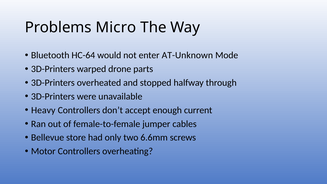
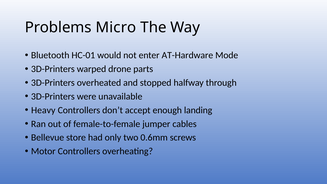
HC-64: HC-64 -> HC-01
AT-Unknown: AT-Unknown -> AT-Hardware
current: current -> landing
6.6mm: 6.6mm -> 0.6mm
